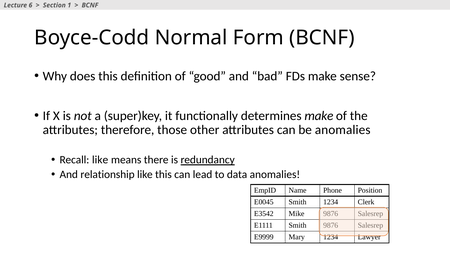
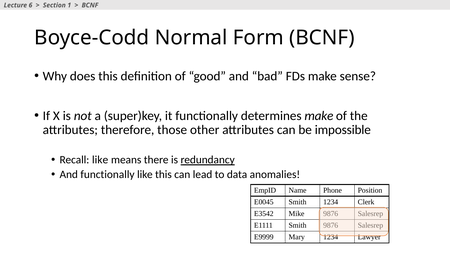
be anomalies: anomalies -> impossible
And relationship: relationship -> functionally
